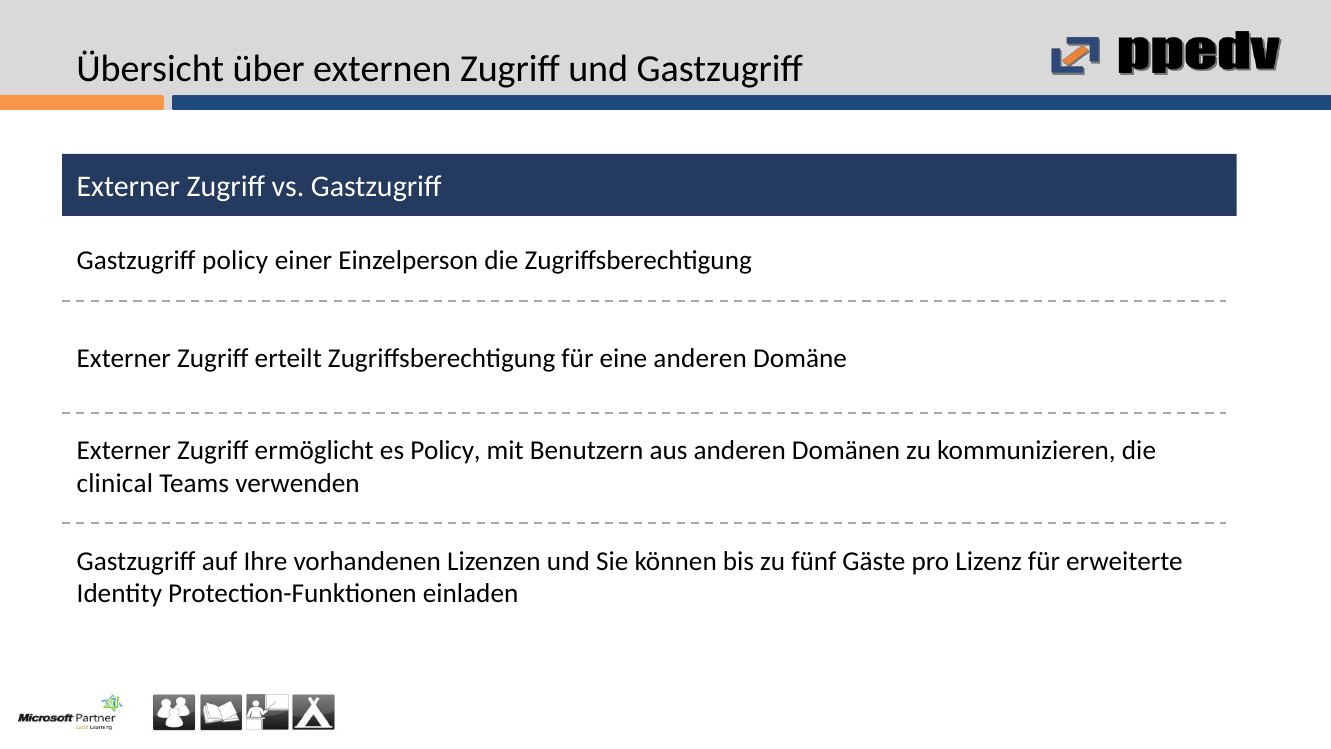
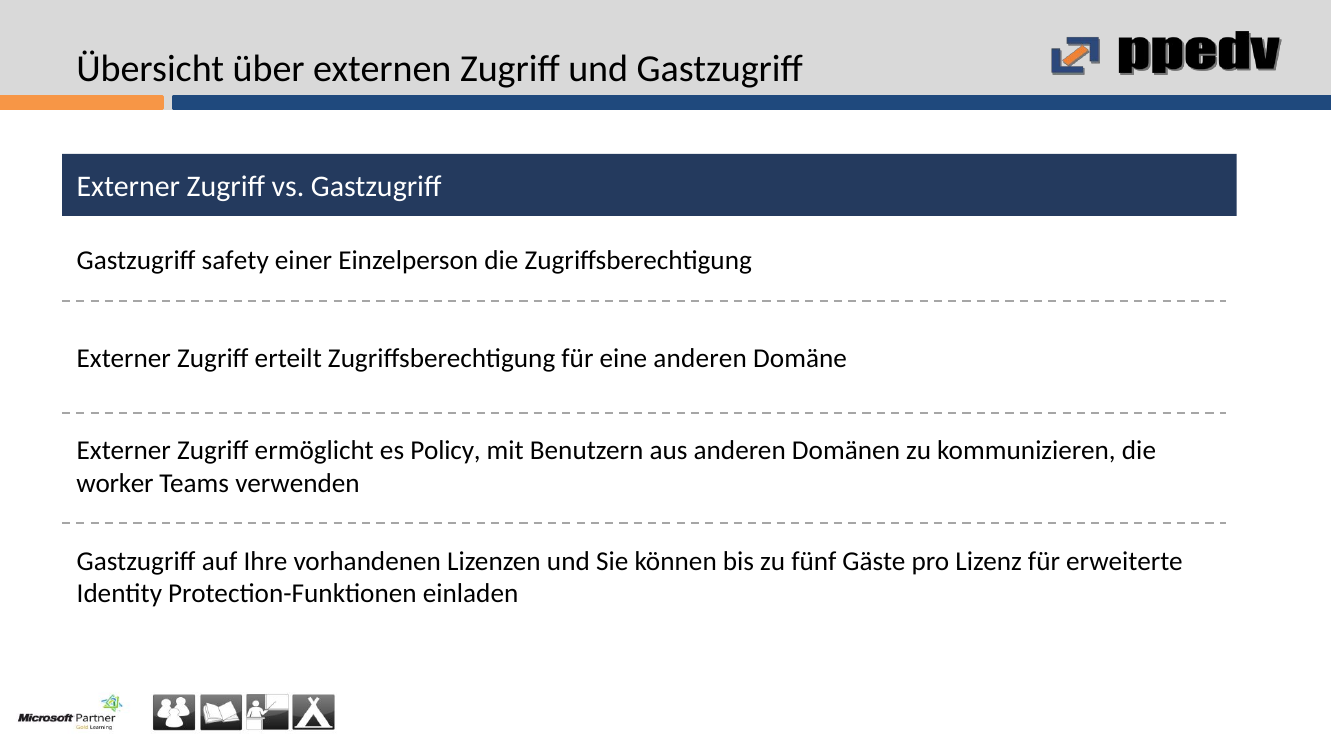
Gastzugriff policy: policy -> safety
clinical: clinical -> worker
